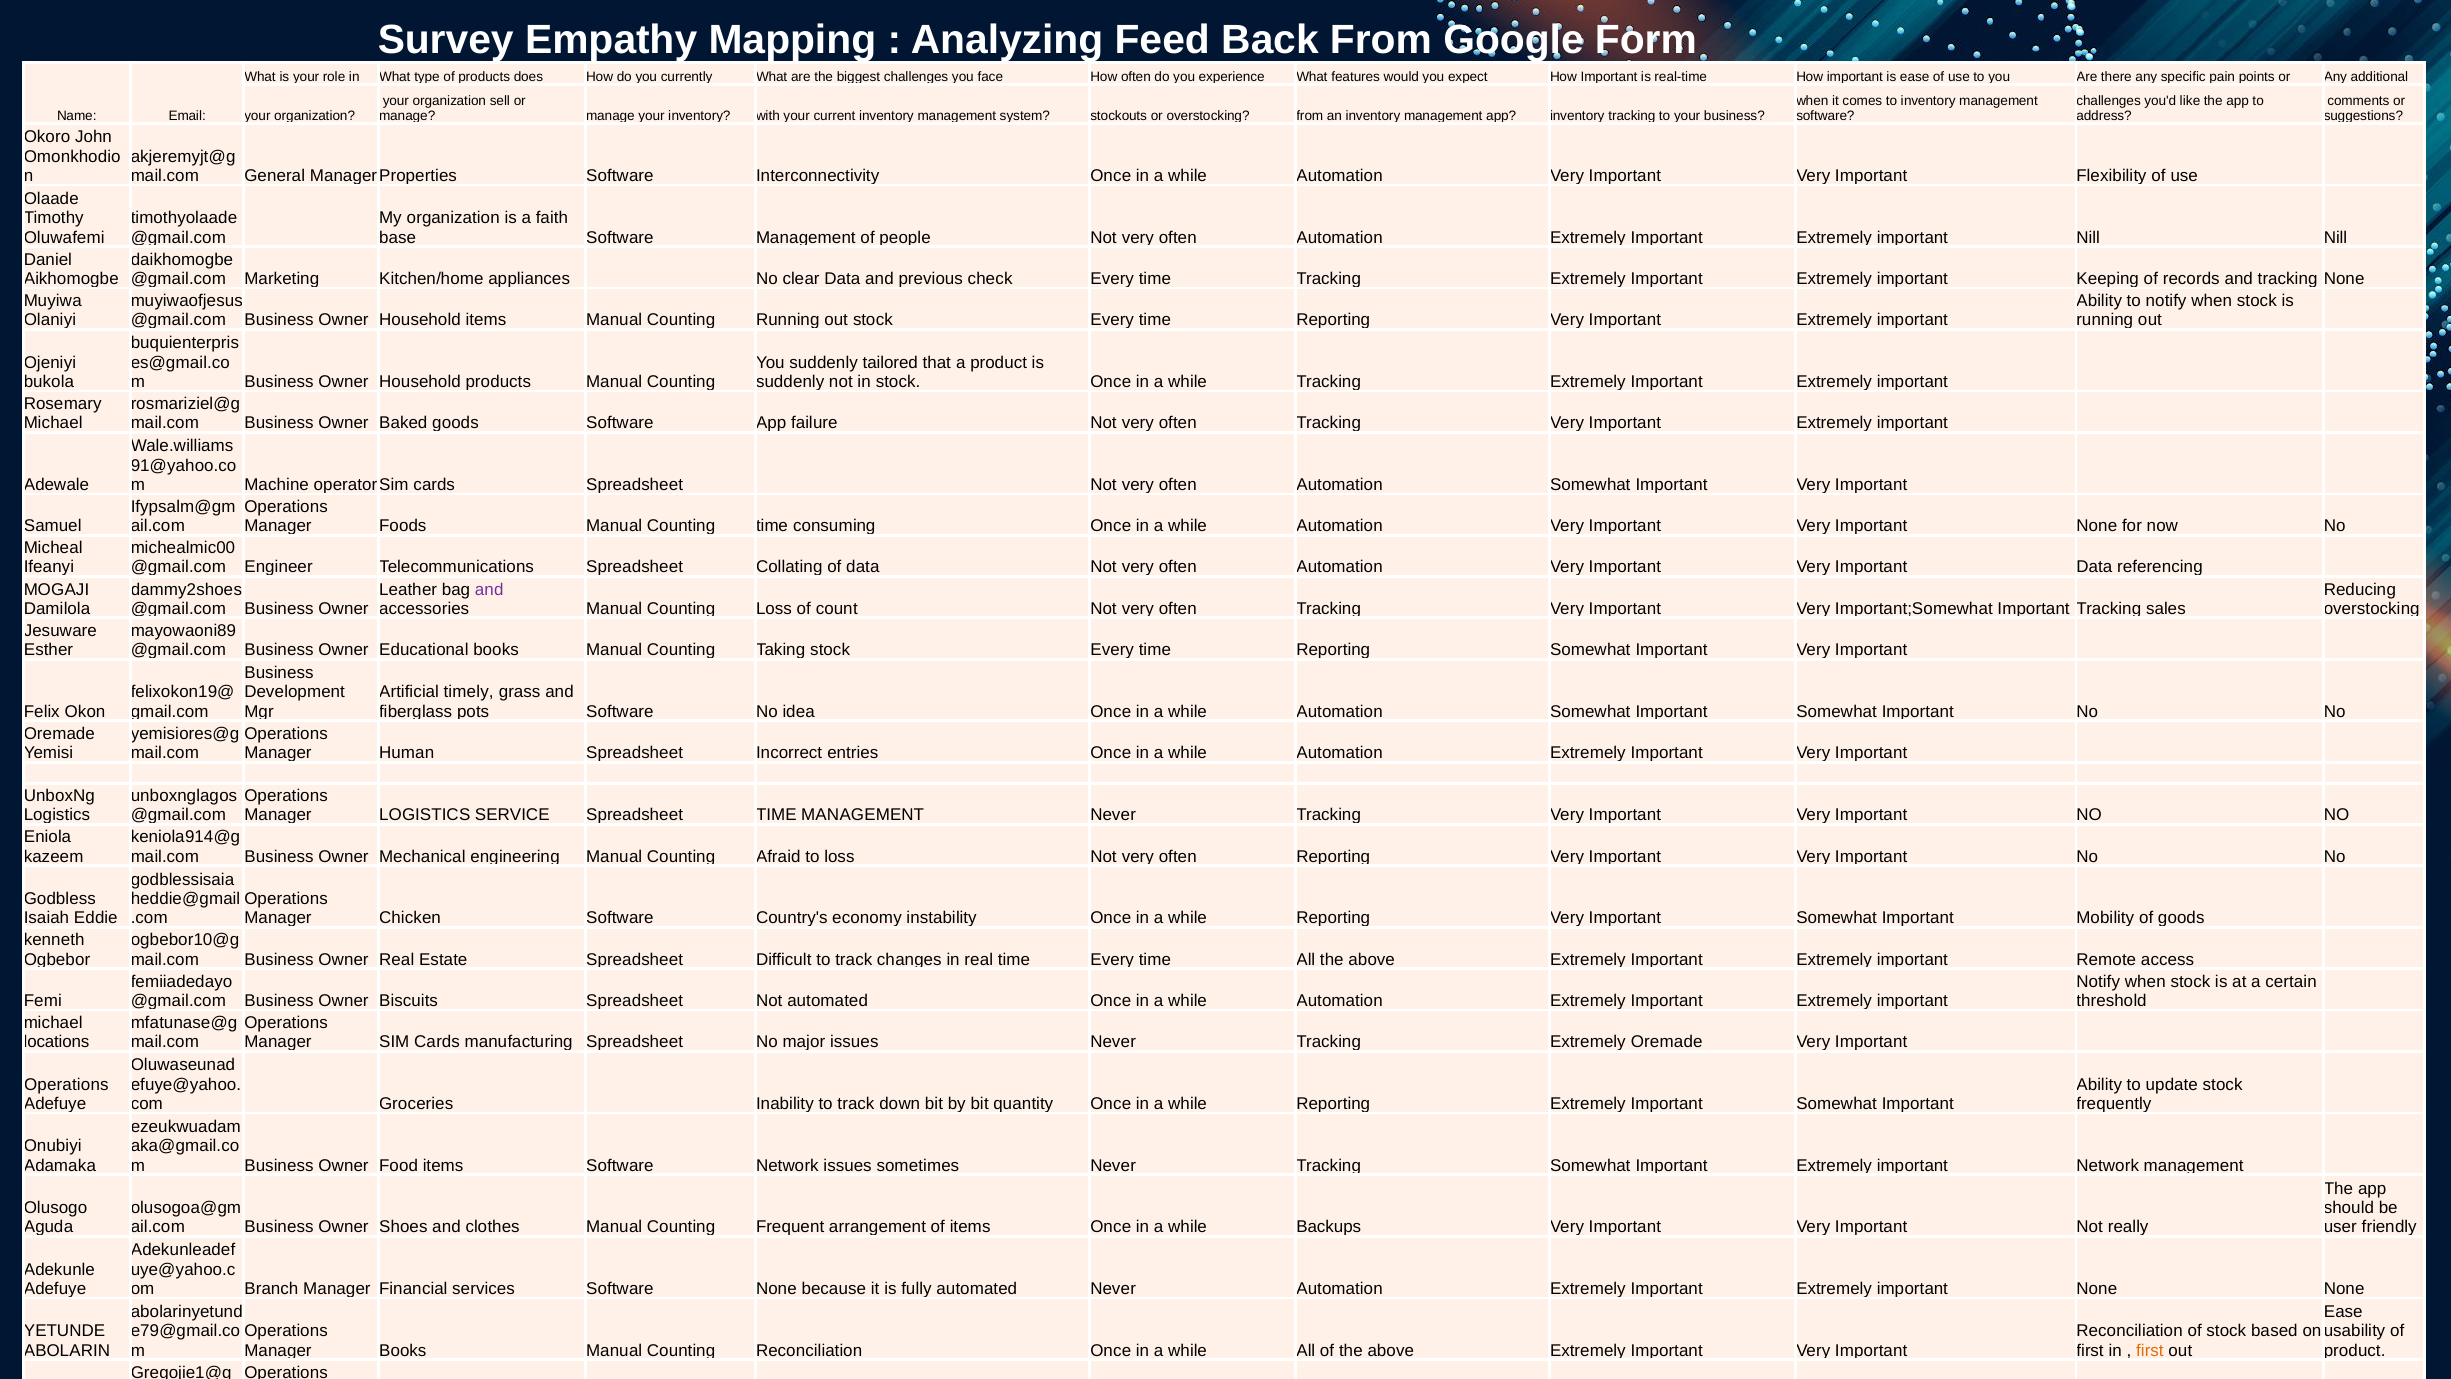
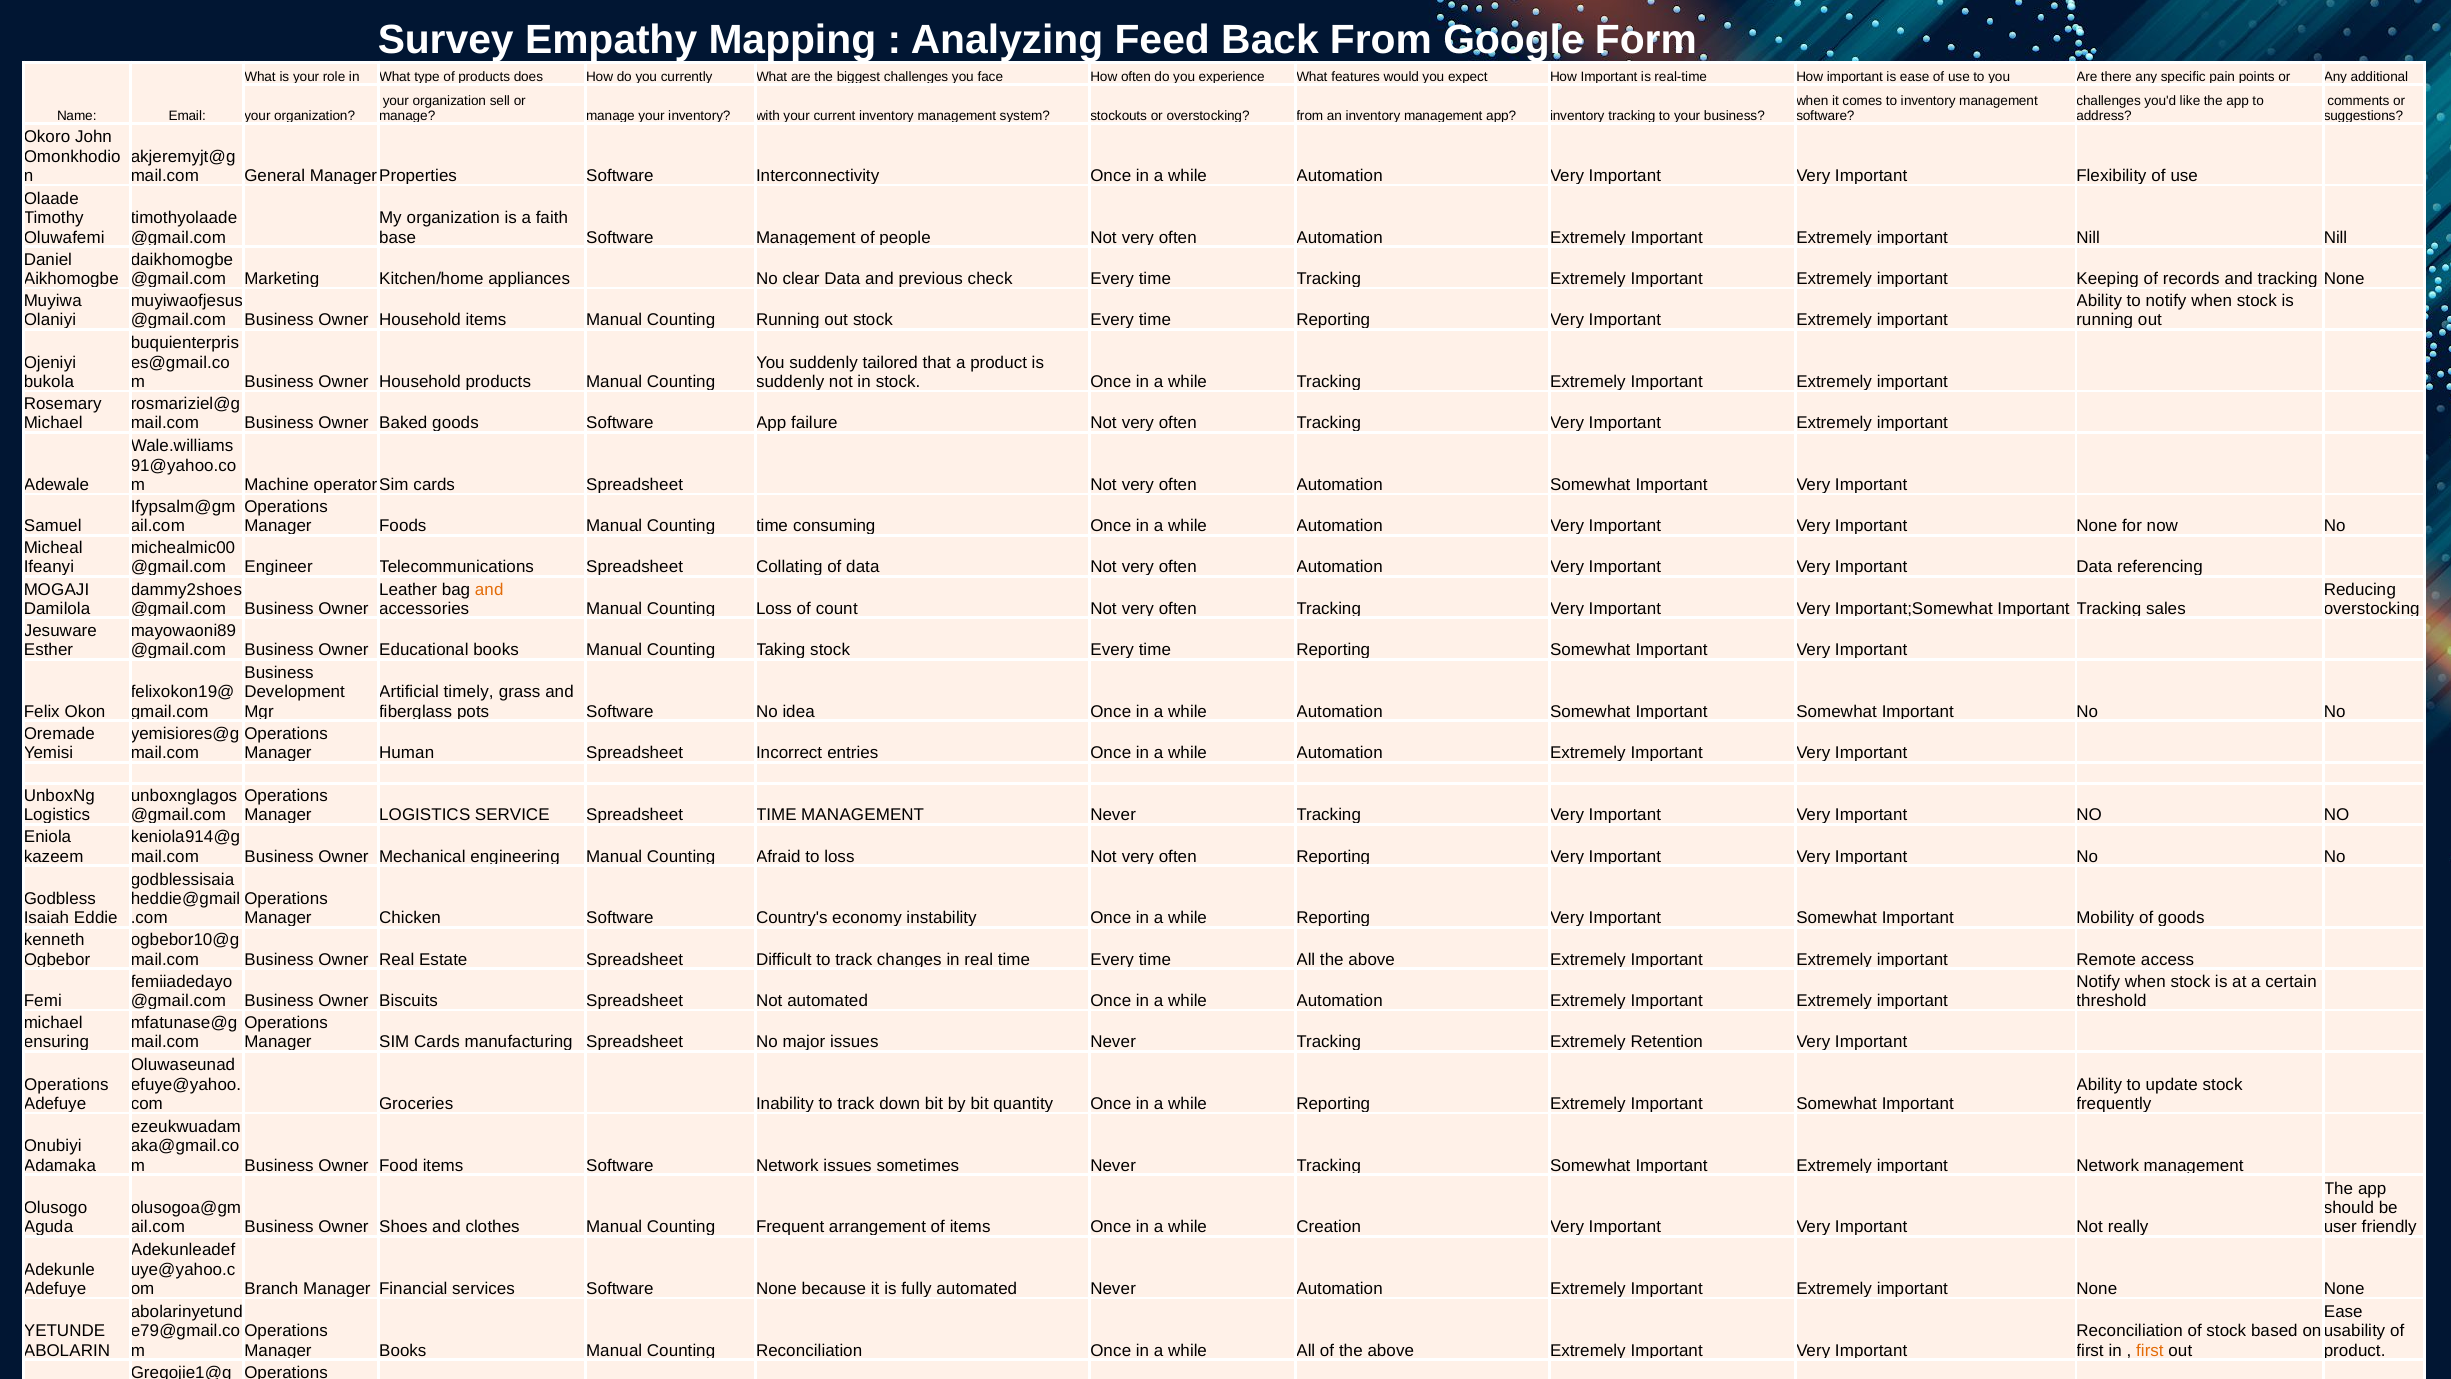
and at (489, 589) colour: purple -> orange
locations: locations -> ensuring
Extremely Oremade: Oremade -> Retention
Backups: Backups -> Creation
